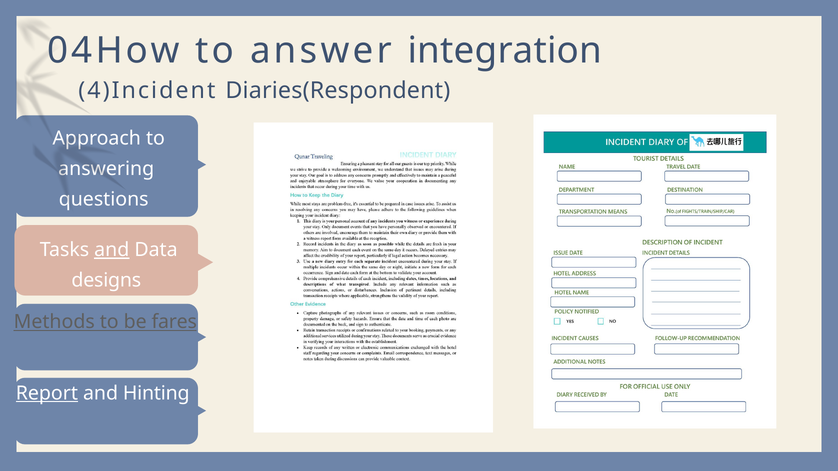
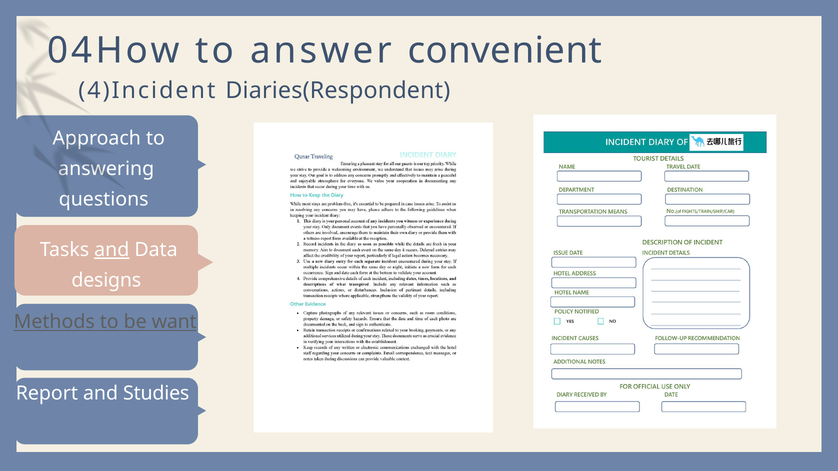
integration: integration -> convenient
fares: fares -> want
Report underline: present -> none
Hinting: Hinting -> Studies
